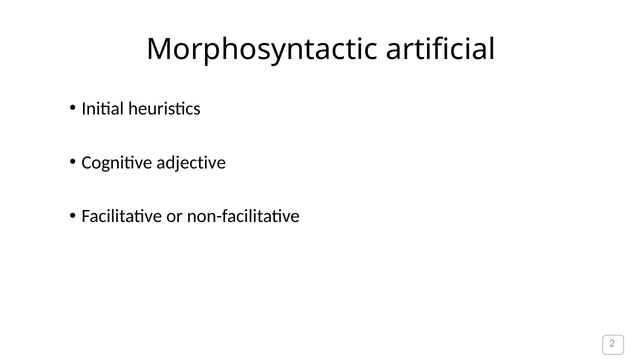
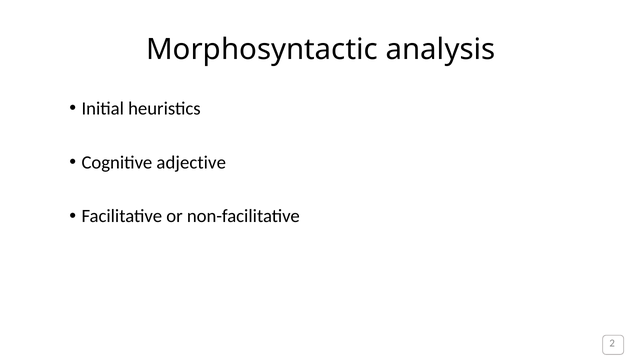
artificial: artificial -> analysis
